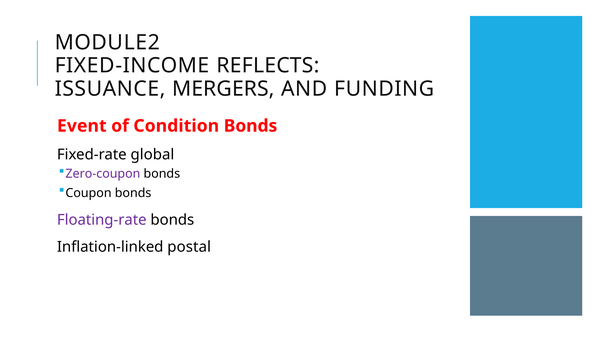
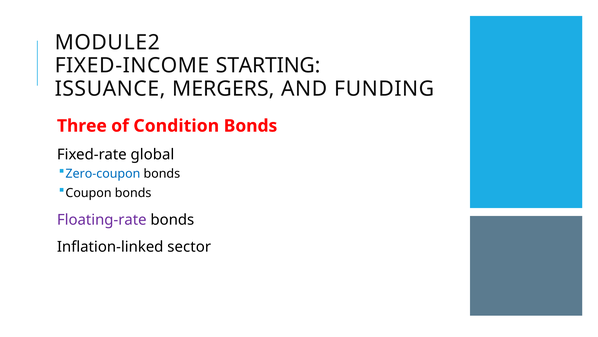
REFLECTS: REFLECTS -> STARTING
Event: Event -> Three
Zero-coupon colour: purple -> blue
postal: postal -> sector
